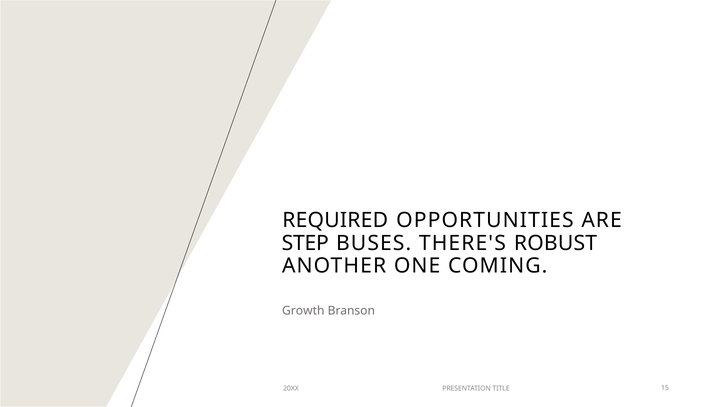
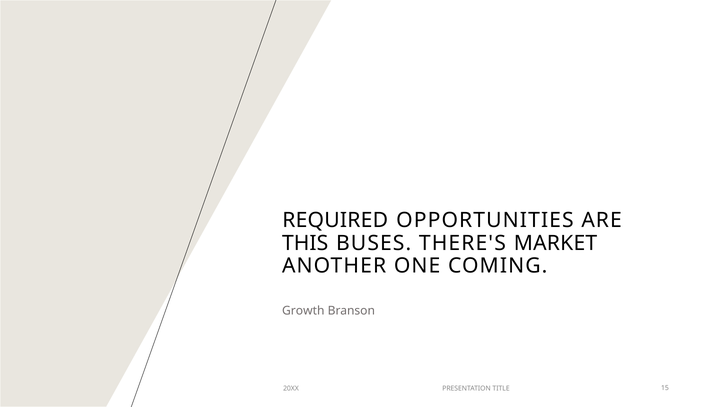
STEP: STEP -> THIS
ROBUST: ROBUST -> MARKET
